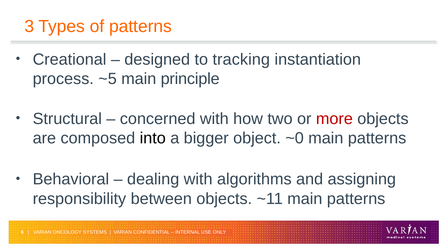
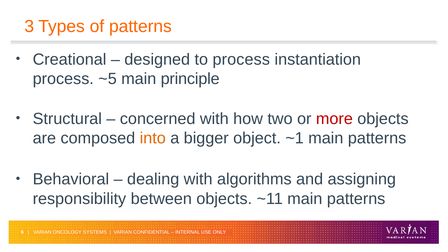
to tracking: tracking -> process
into colour: black -> orange
~0: ~0 -> ~1
